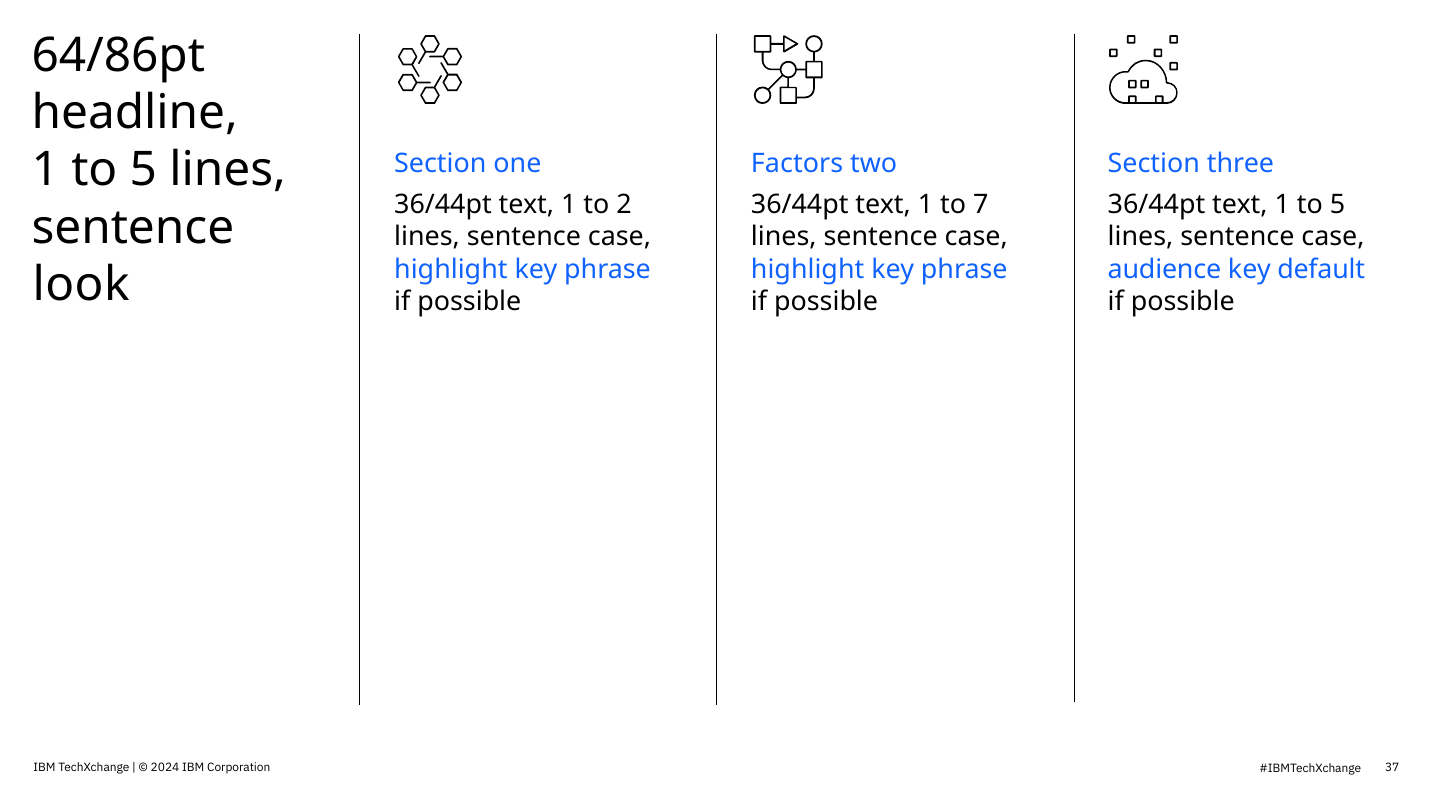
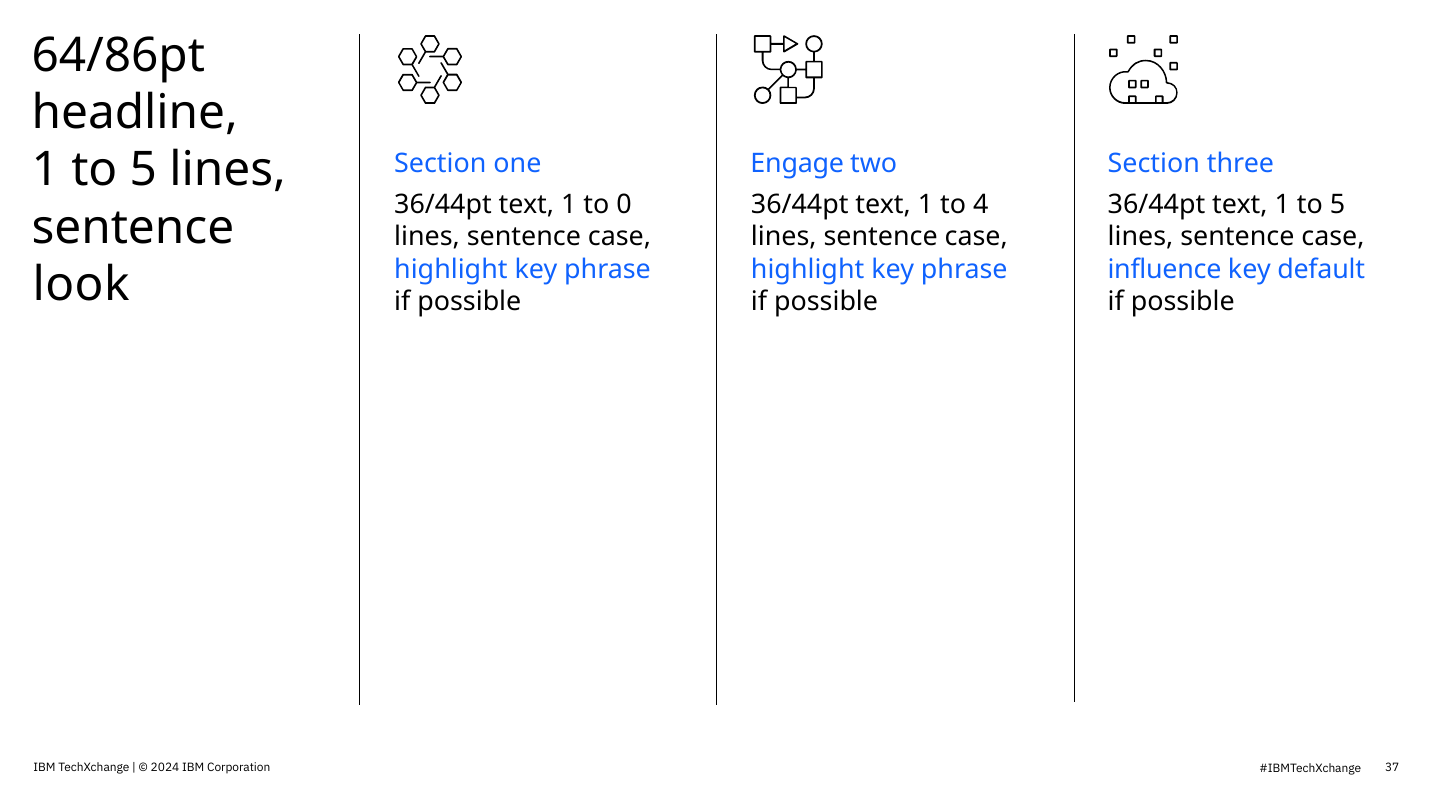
Factors: Factors -> Engage
2: 2 -> 0
7: 7 -> 4
audience: audience -> influence
